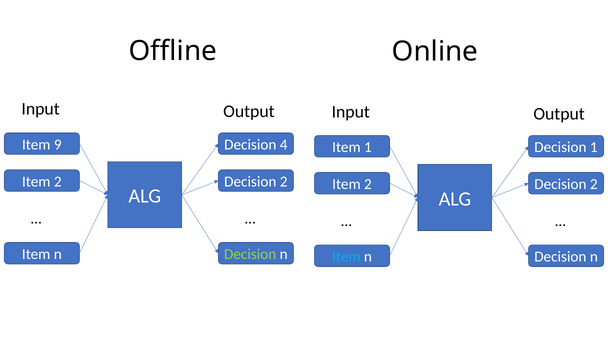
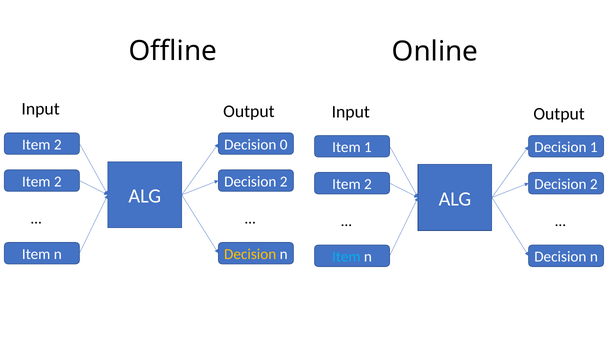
9 at (58, 145): 9 -> 2
4: 4 -> 0
Decision at (250, 254) colour: light green -> yellow
